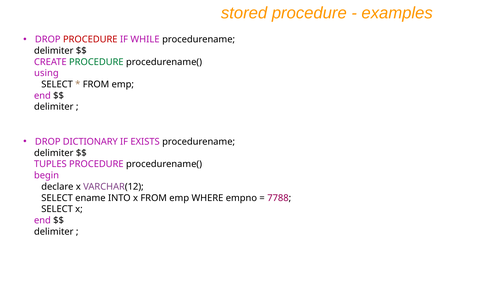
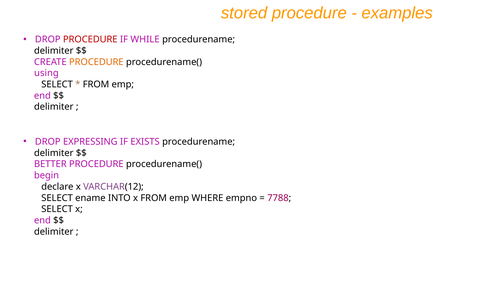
PROCEDURE at (96, 62) colour: green -> orange
DICTIONARY: DICTIONARY -> EXPRESSING
TUPLES: TUPLES -> BETTER
